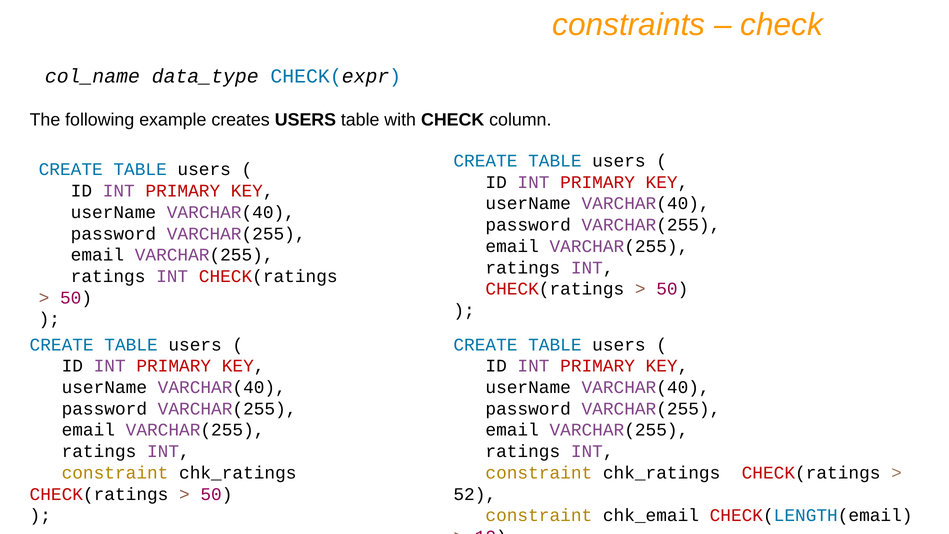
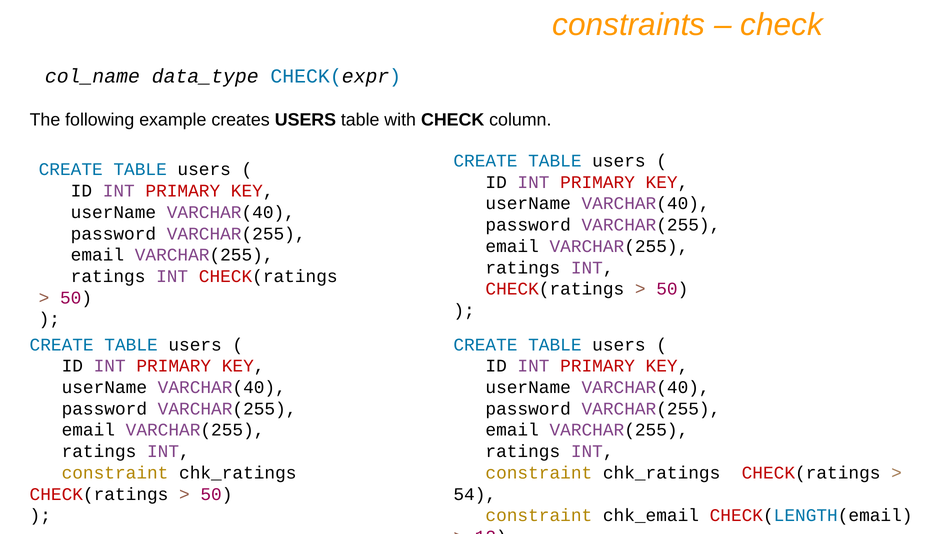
52: 52 -> 54
